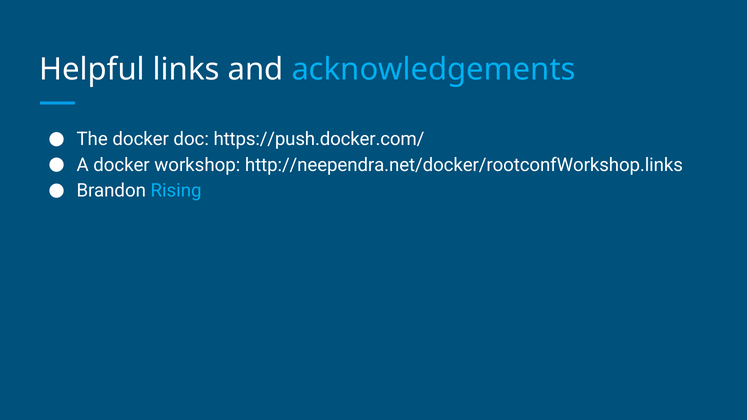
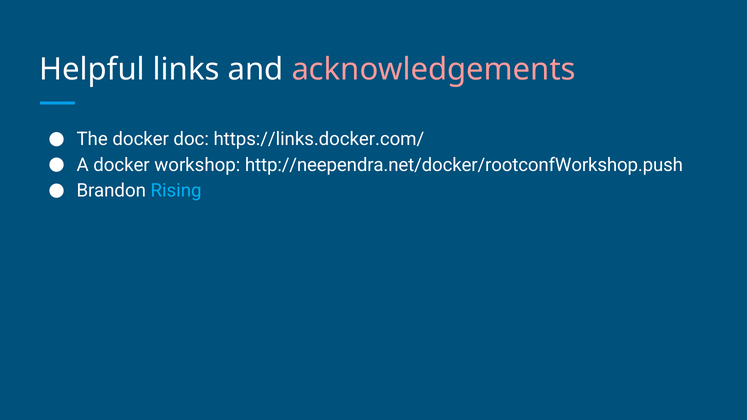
acknowledgements colour: light blue -> pink
https://push.docker.com/: https://push.docker.com/ -> https://links.docker.com/
http://neependra.net/docker/rootconfWorkshop.links: http://neependra.net/docker/rootconfWorkshop.links -> http://neependra.net/docker/rootconfWorkshop.push
